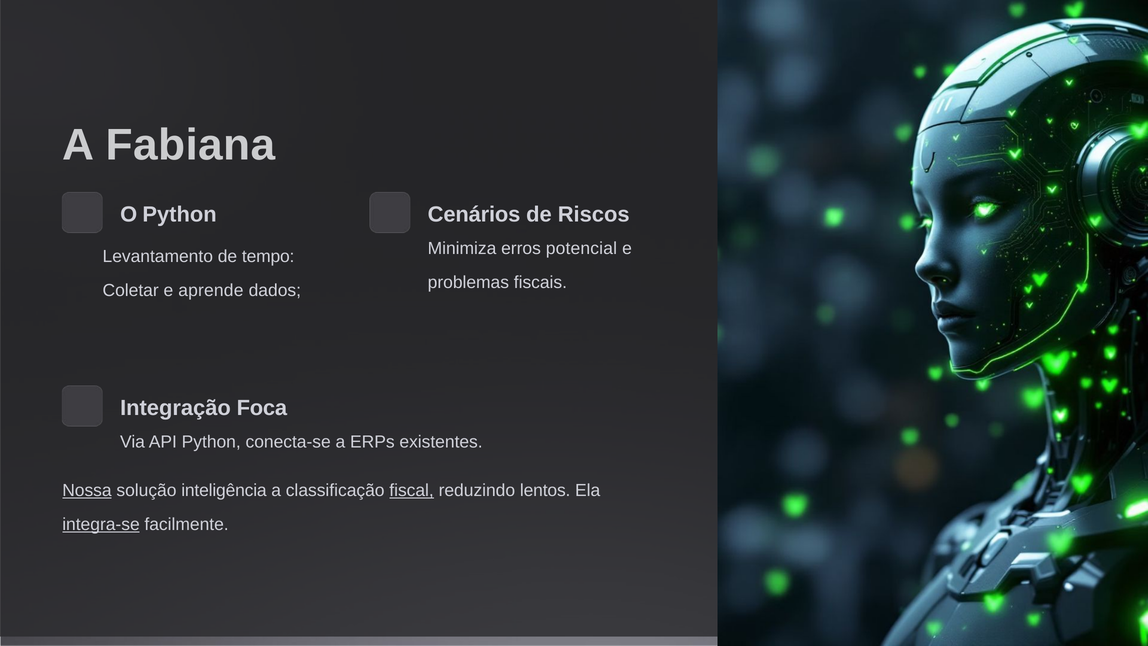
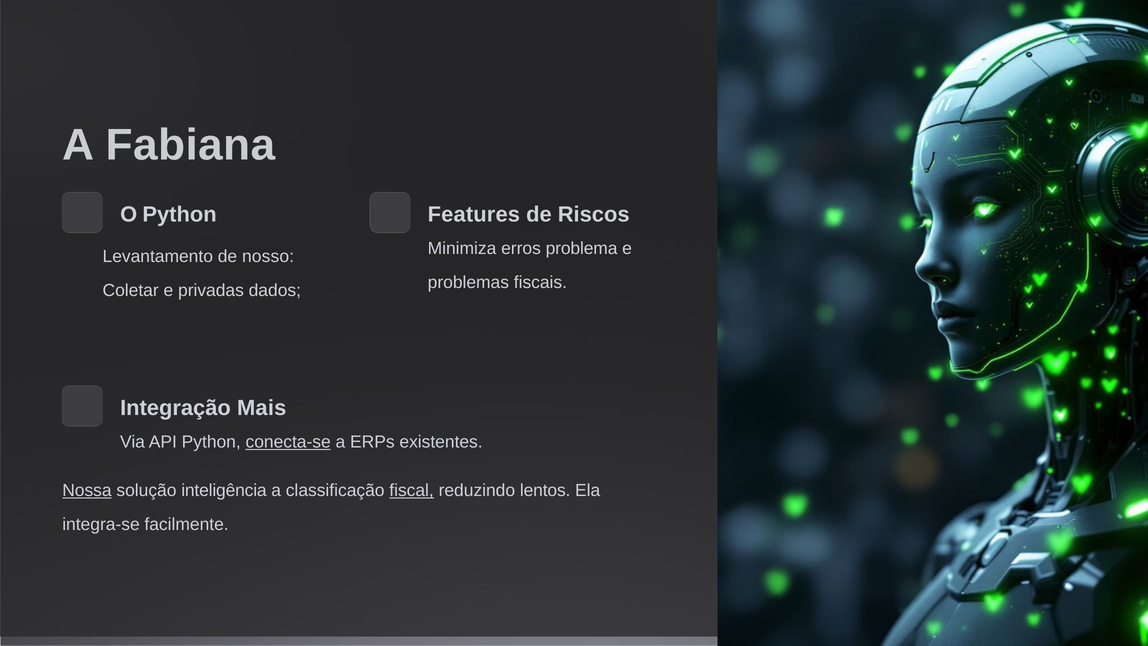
Cenários: Cenários -> Features
potencial: potencial -> problema
tempo: tempo -> nosso
aprende: aprende -> privadas
Foca: Foca -> Mais
conecta-se underline: none -> present
integra-se underline: present -> none
